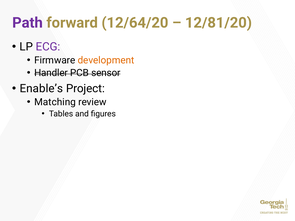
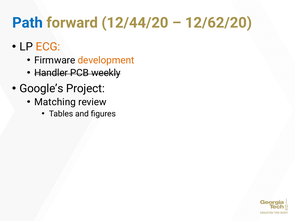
Path colour: purple -> blue
12/64/20: 12/64/20 -> 12/44/20
12/81/20: 12/81/20 -> 12/62/20
ECG colour: purple -> orange
sensor: sensor -> weekly
Enable’s: Enable’s -> Google’s
